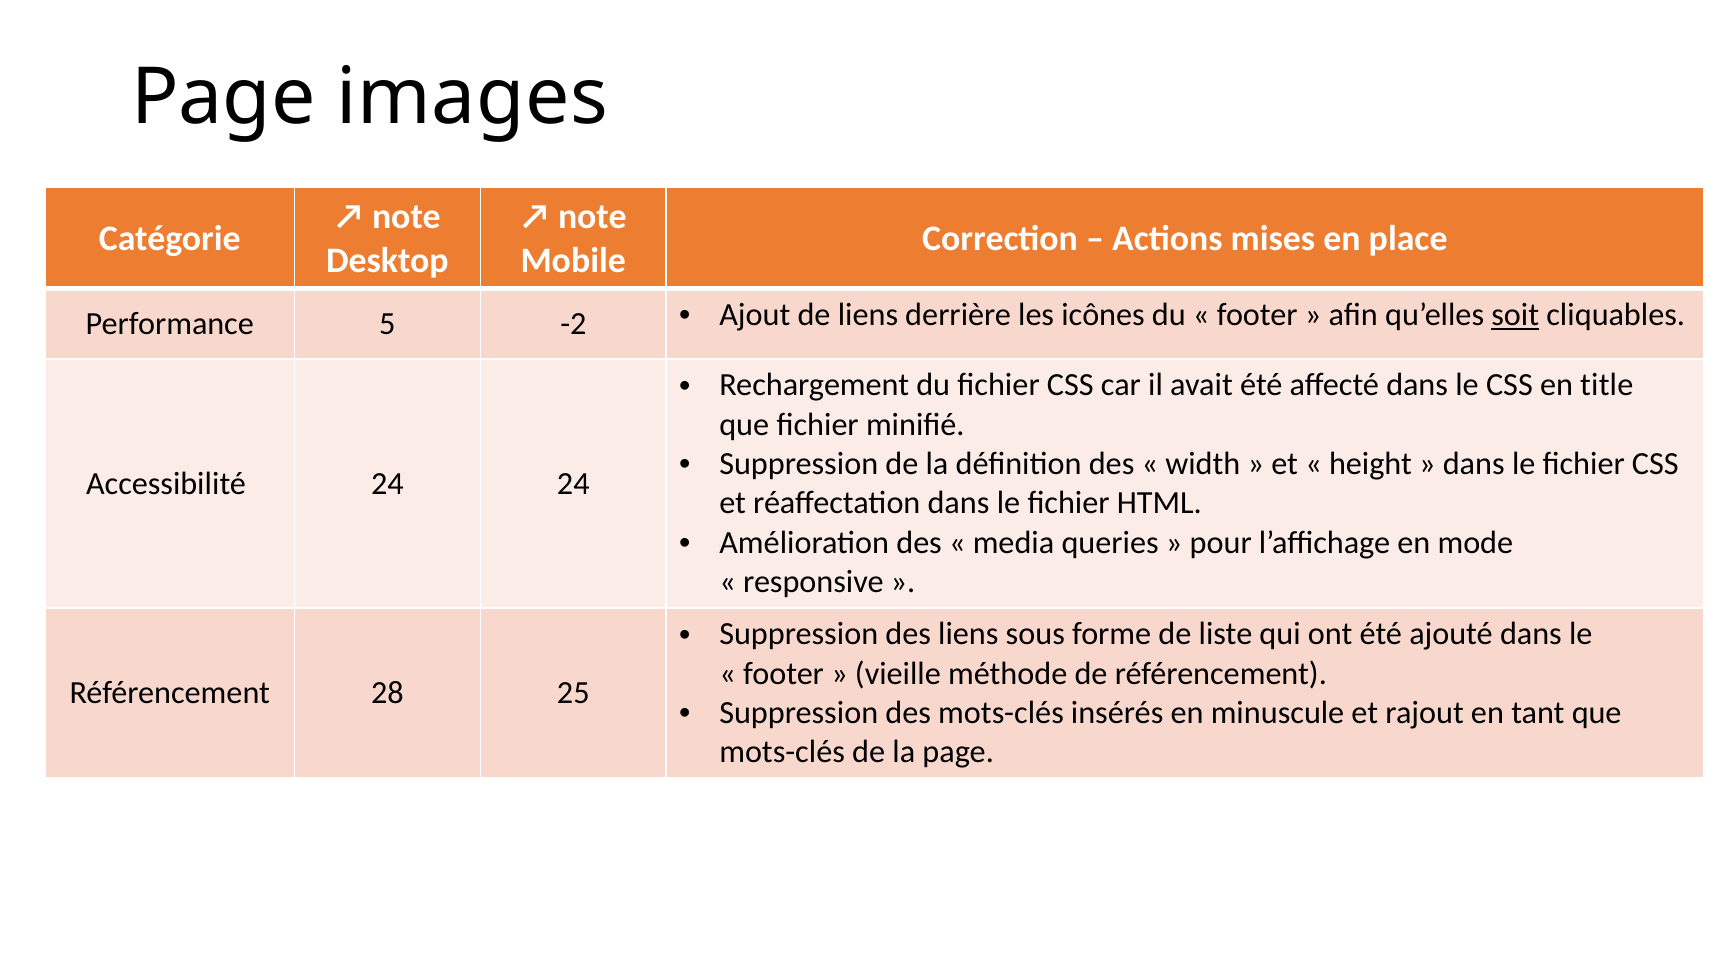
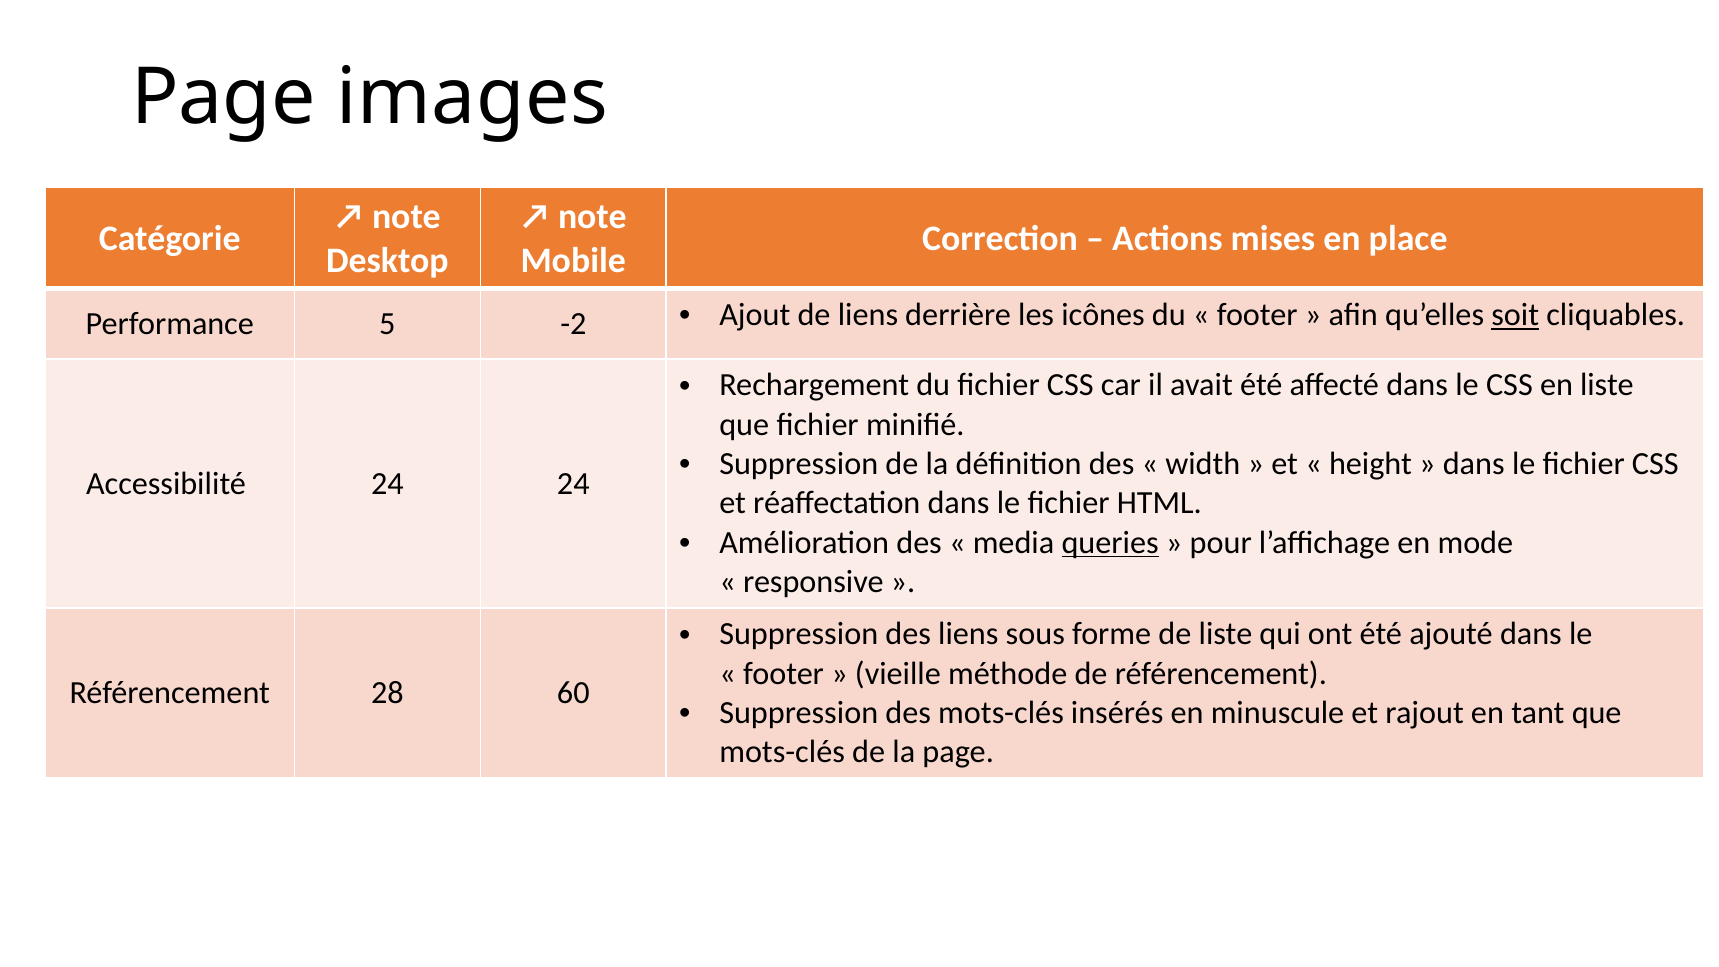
en title: title -> liste
queries underline: none -> present
25: 25 -> 60
